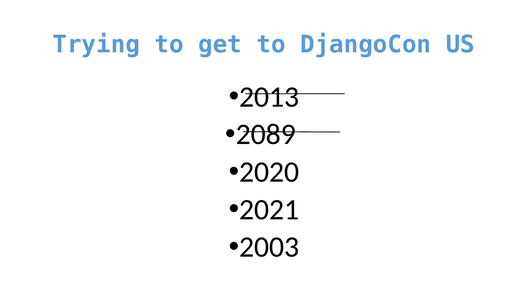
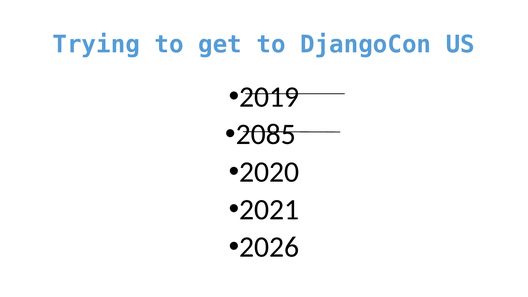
2013: 2013 -> 2019
2089: 2089 -> 2085
2003: 2003 -> 2026
